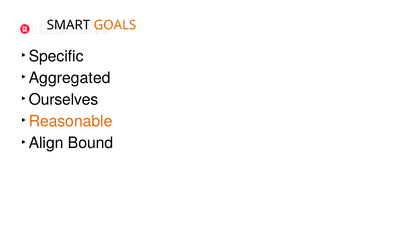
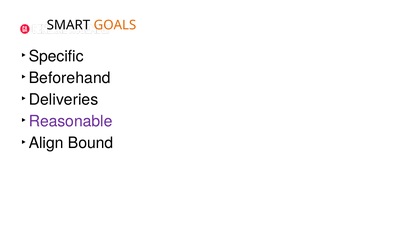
Aggregated: Aggregated -> Beforehand
Ourselves: Ourselves -> Deliveries
Reasonable colour: orange -> purple
